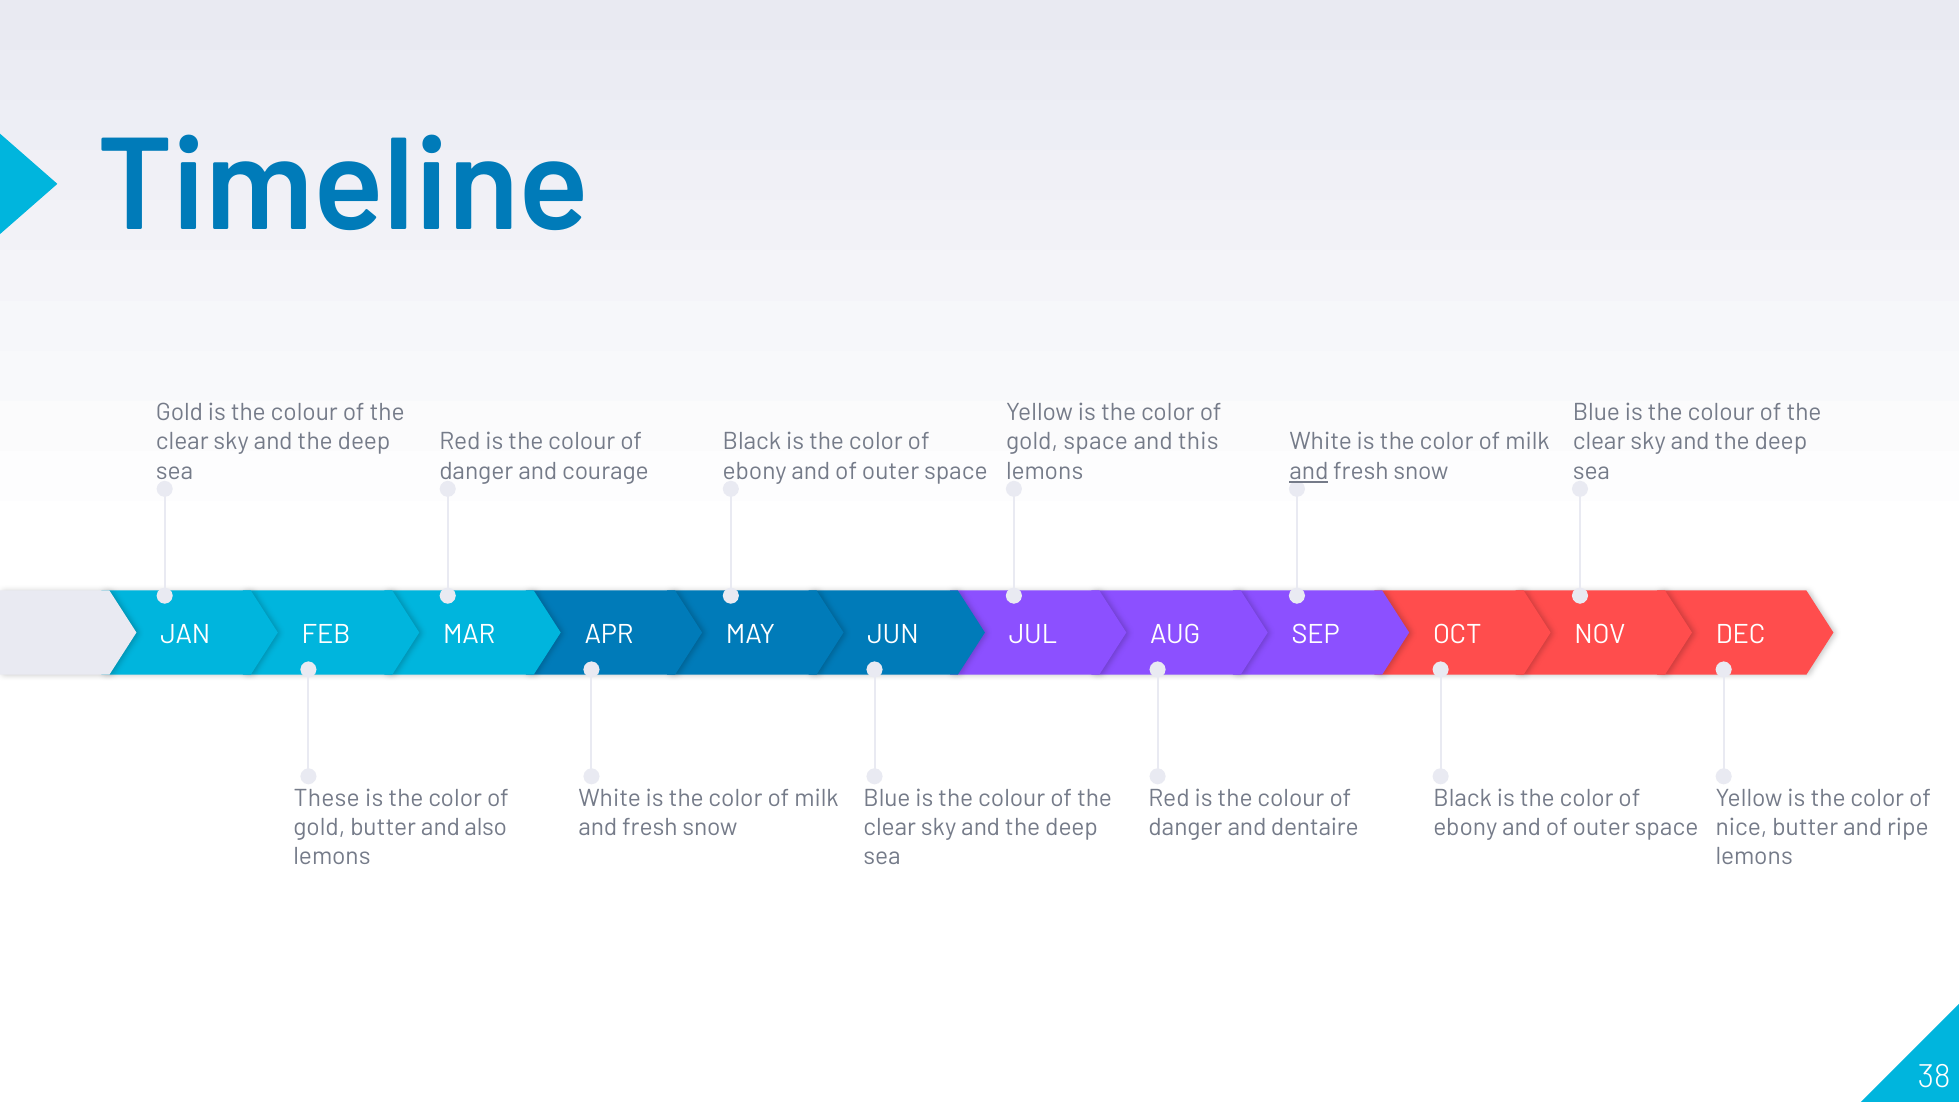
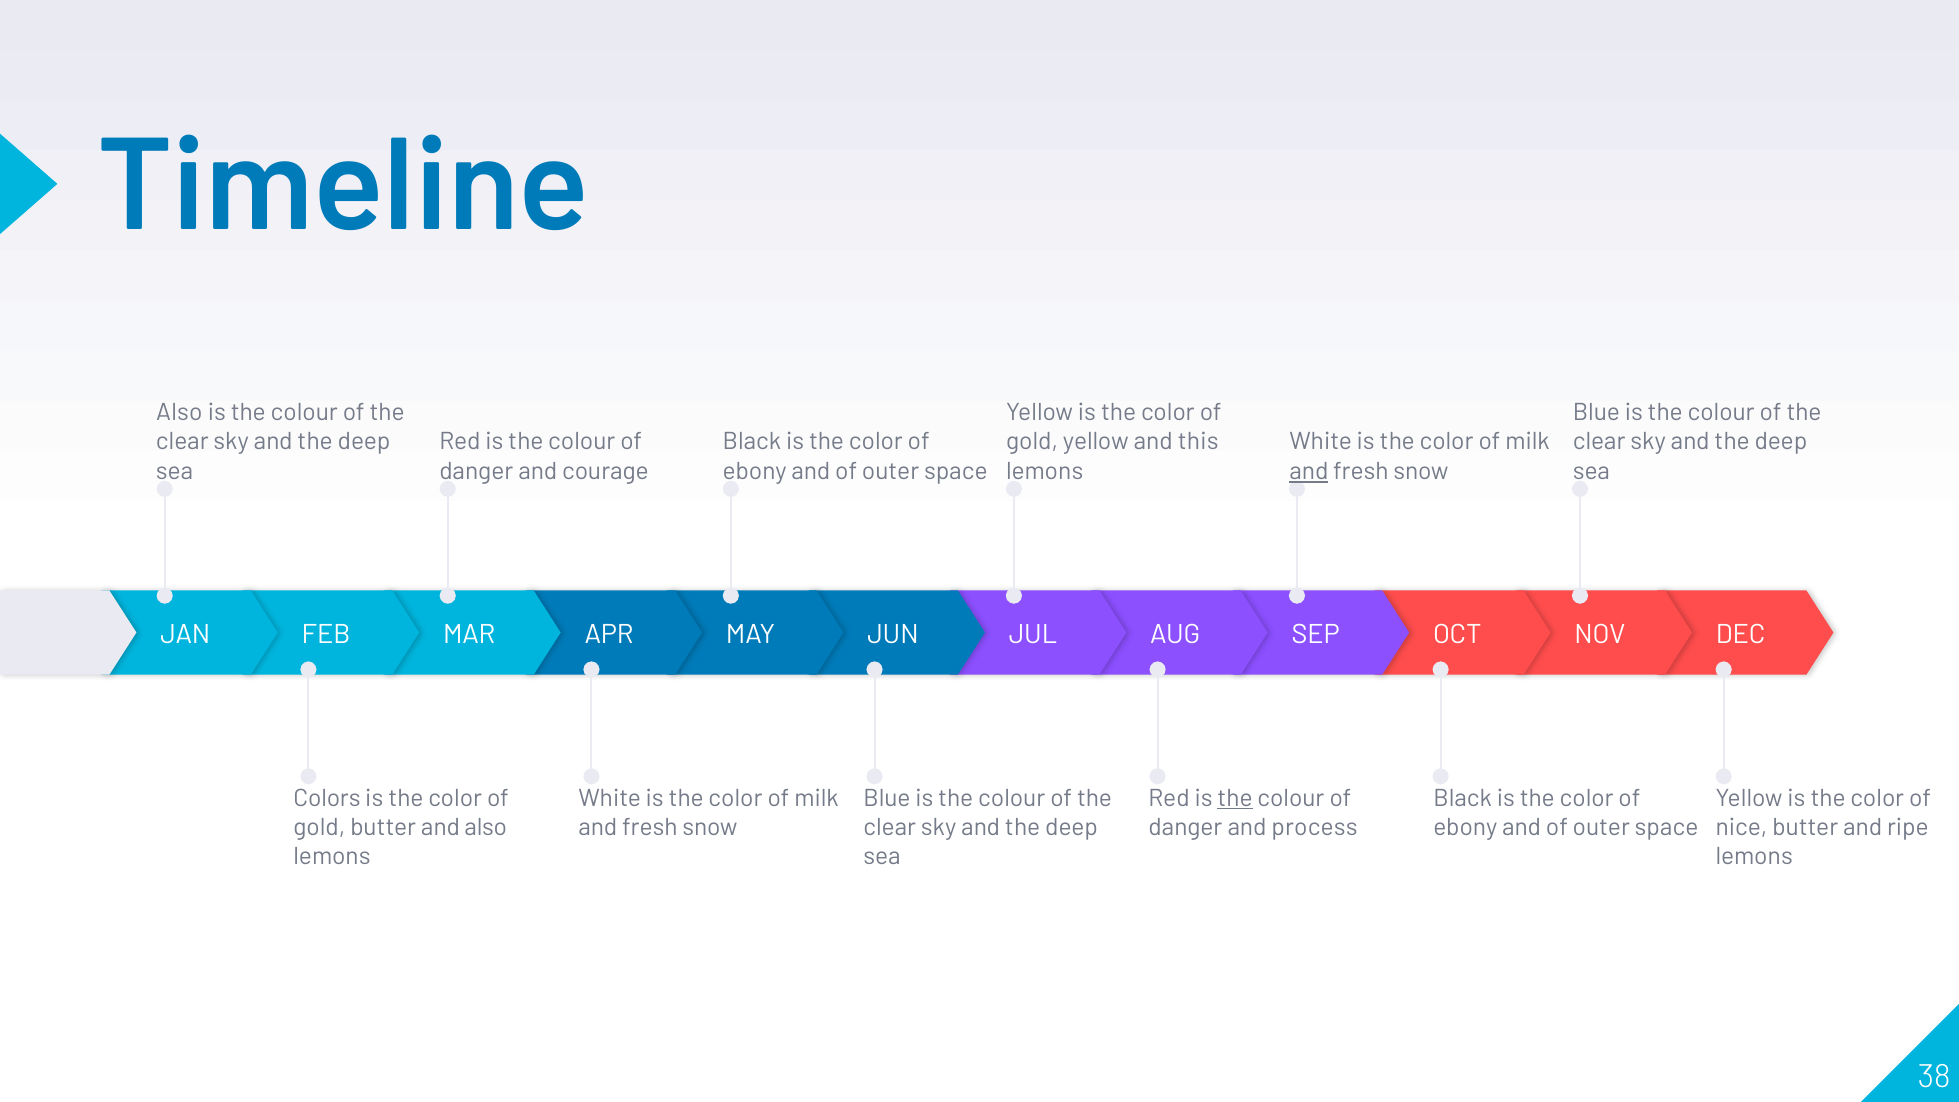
Gold at (180, 412): Gold -> Also
gold space: space -> yellow
These: These -> Colors
the at (1235, 798) underline: none -> present
dentaire: dentaire -> process
